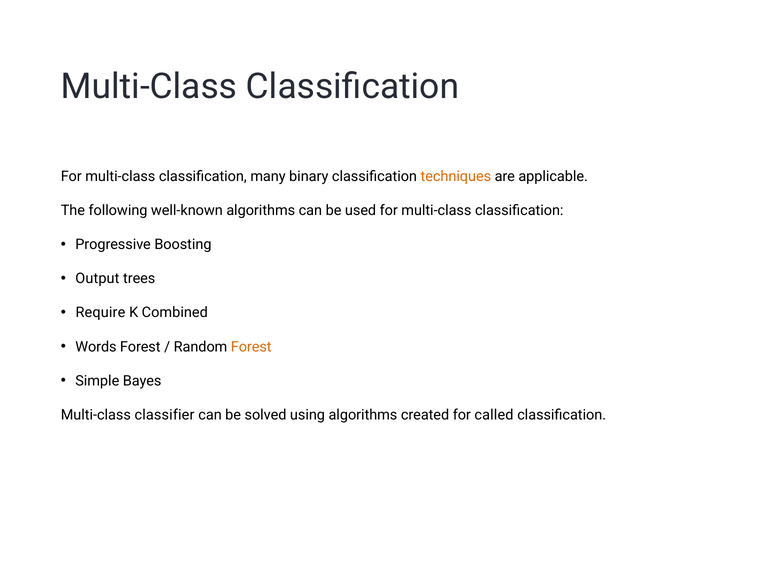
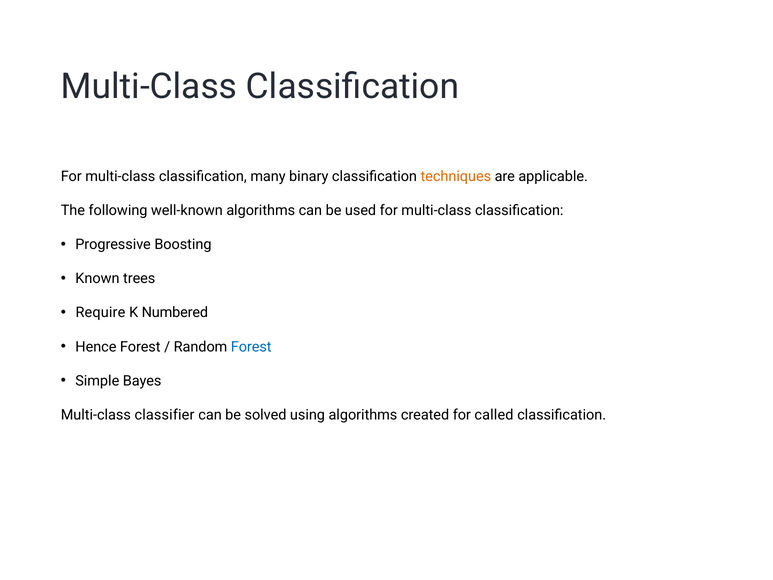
Output: Output -> Known
Combined: Combined -> Numbered
Words: Words -> Hence
Forest at (251, 347) colour: orange -> blue
